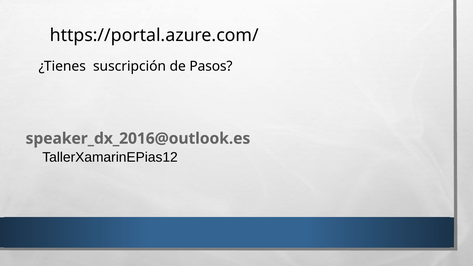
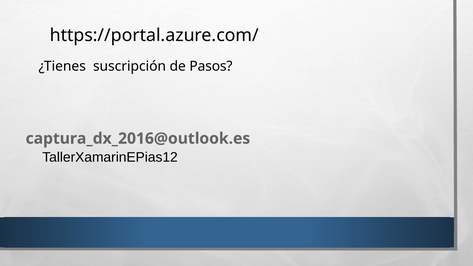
speaker_dx_2016@outlook.es: speaker_dx_2016@outlook.es -> captura_dx_2016@outlook.es
